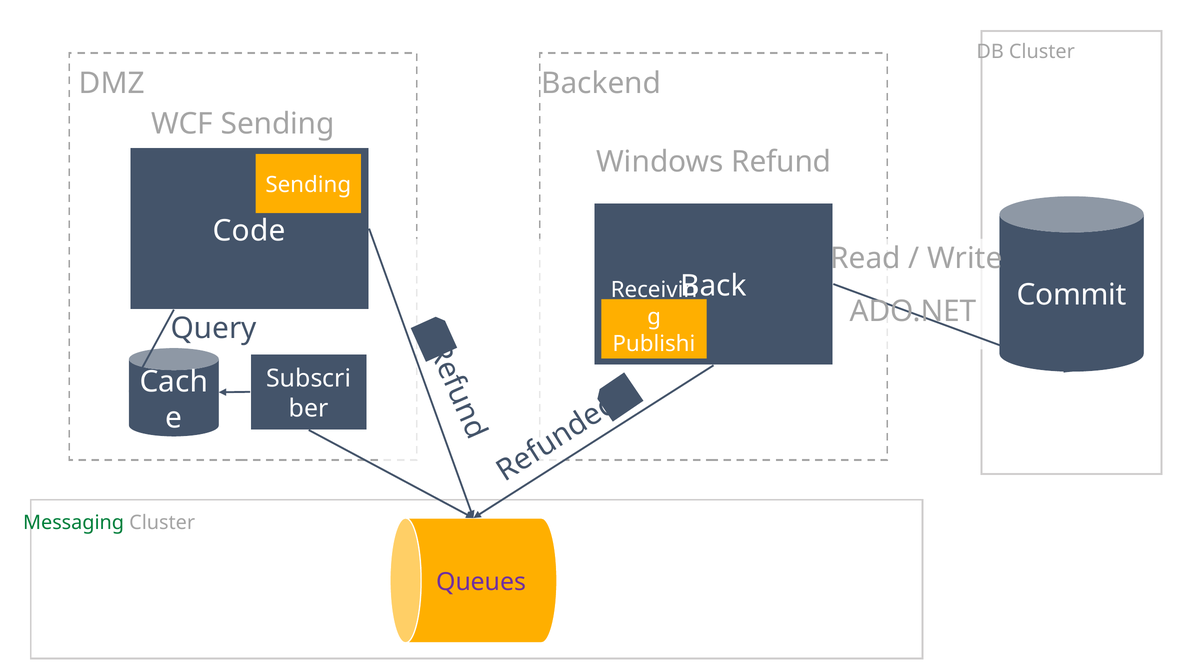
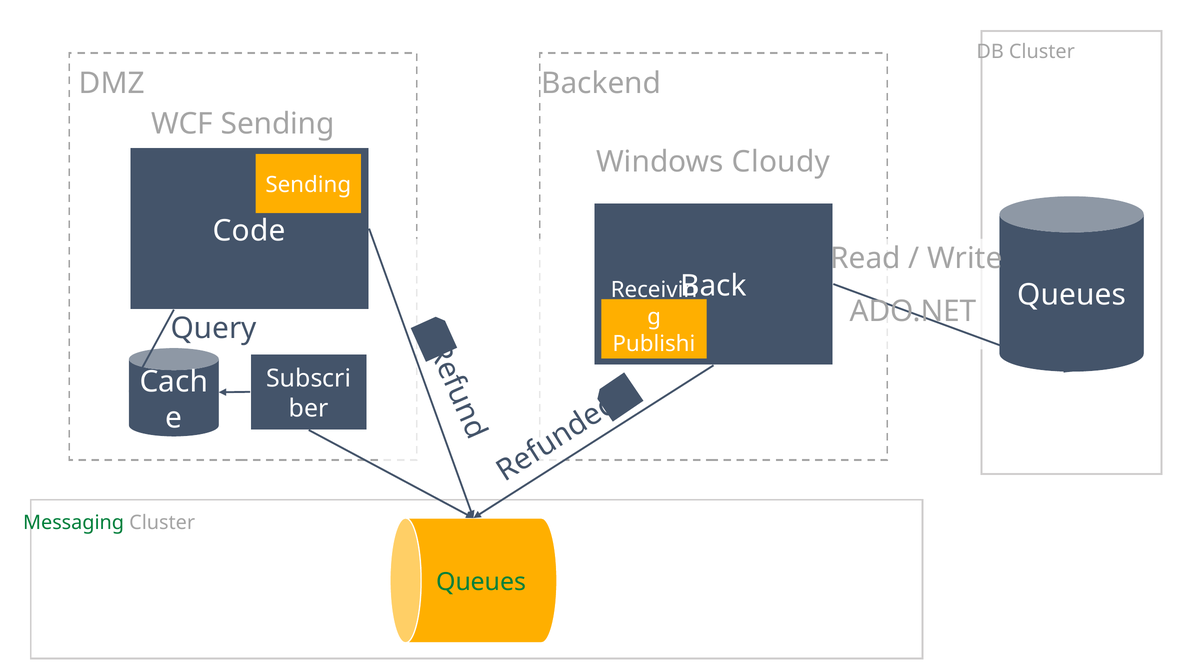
Refund: Refund -> Cloudy
Commit at (1072, 295): Commit -> Queues
Queues at (481, 582) colour: purple -> green
